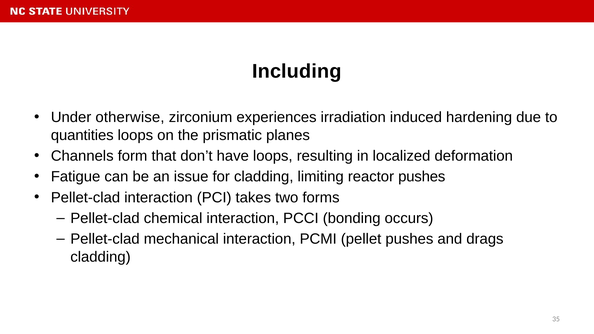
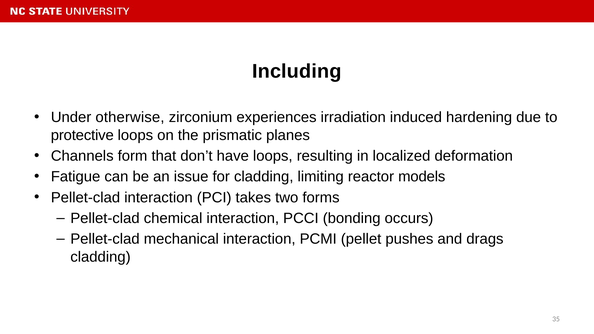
quantities: quantities -> protective
reactor pushes: pushes -> models
